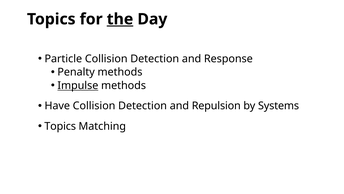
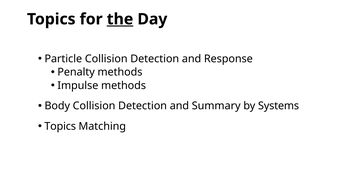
Impulse underline: present -> none
Have: Have -> Body
Repulsion: Repulsion -> Summary
